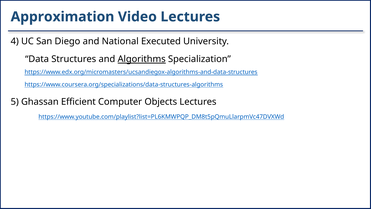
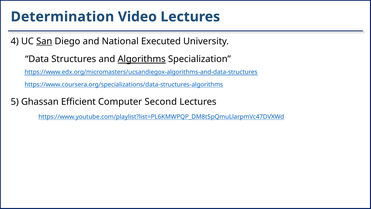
Approximation: Approximation -> Determination
San underline: none -> present
Objects: Objects -> Second
